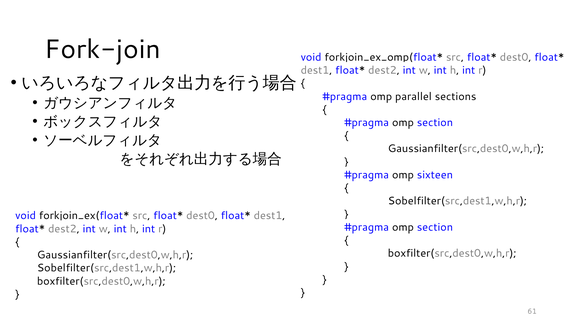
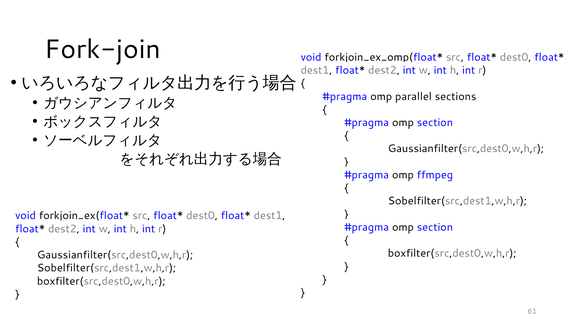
sixteen: sixteen -> ffmpeg
